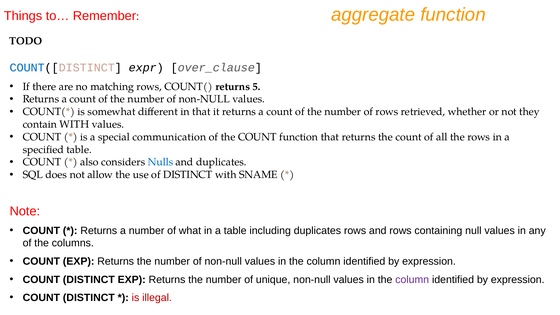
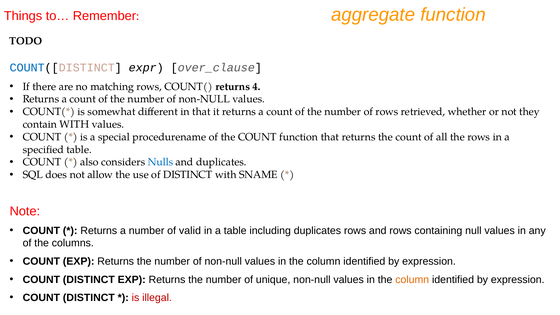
5: 5 -> 4
communication: communication -> procedurename
what: what -> valid
column at (412, 280) colour: purple -> orange
